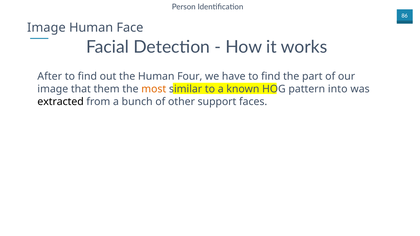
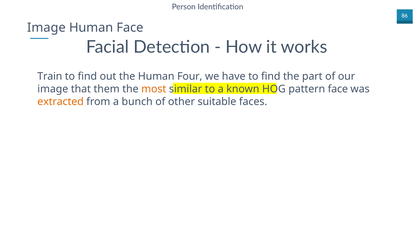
After: After -> Train
pattern into: into -> face
extracted colour: black -> orange
support: support -> suitable
